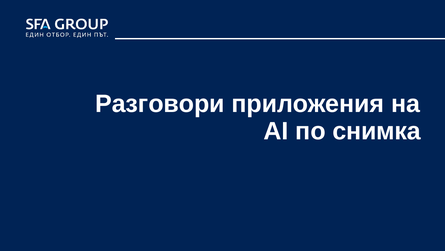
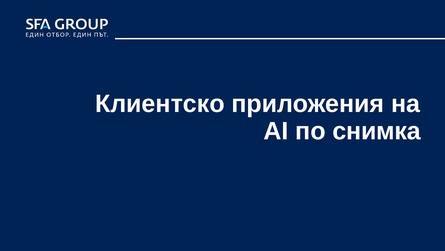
Разговори: Разговори -> Клиентско
